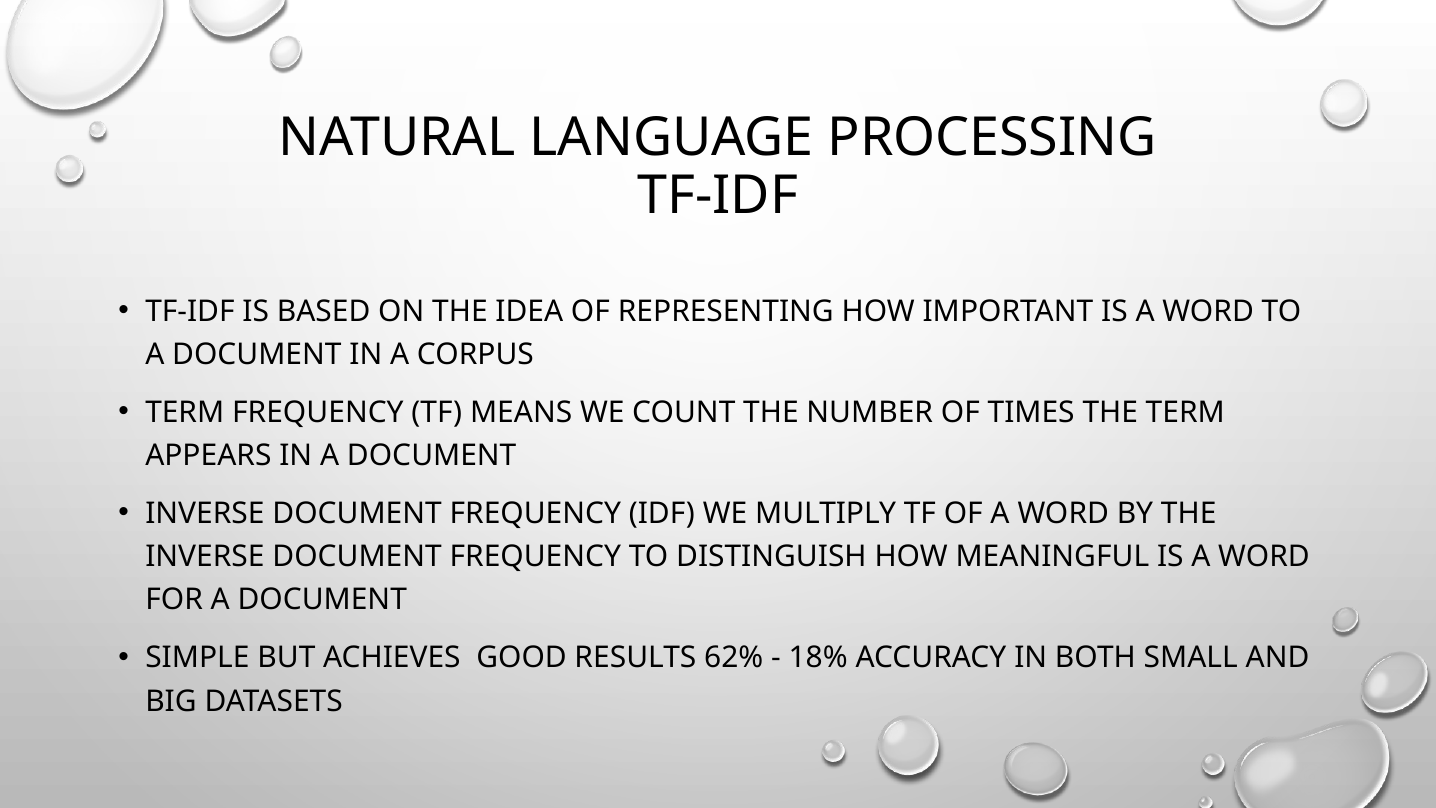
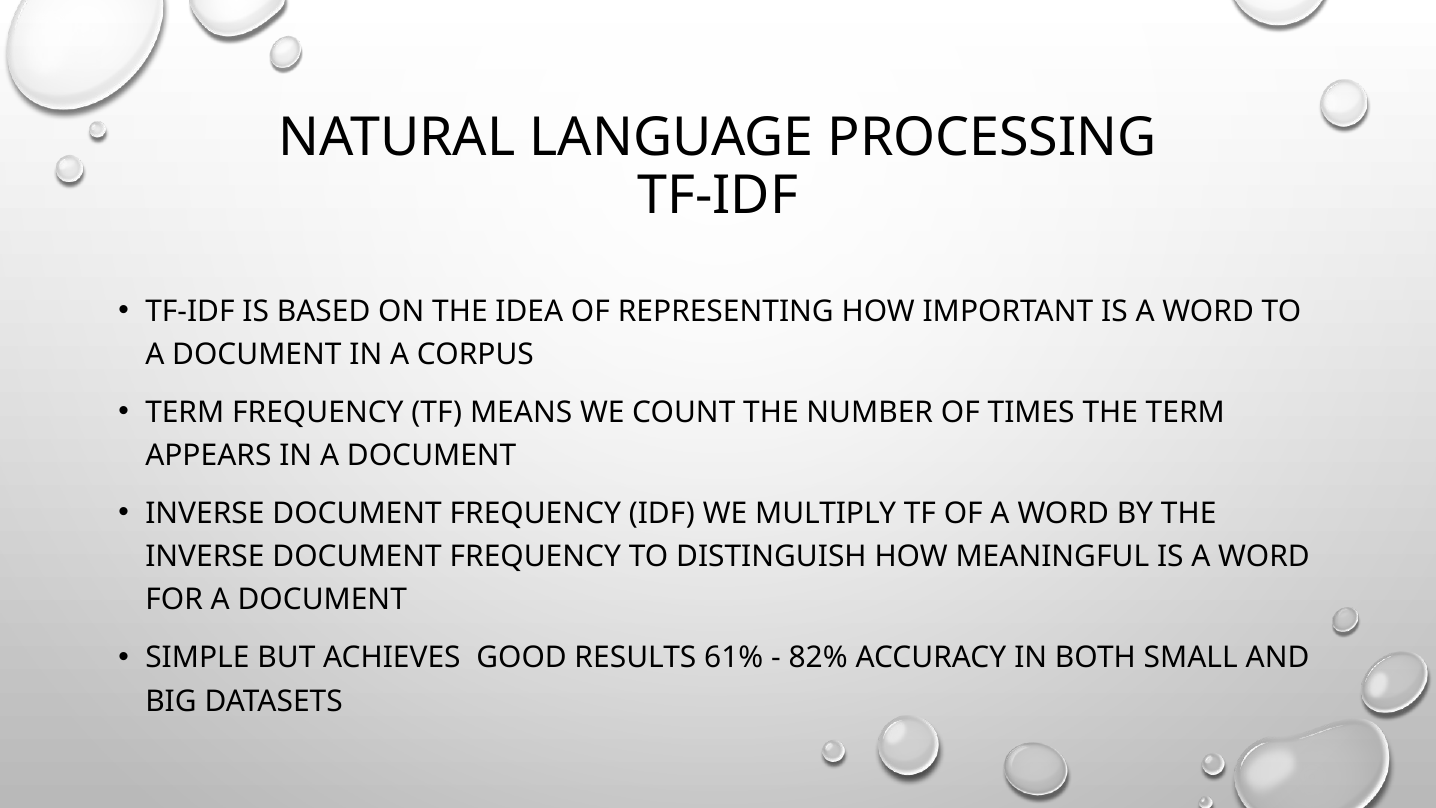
62%: 62% -> 61%
18%: 18% -> 82%
